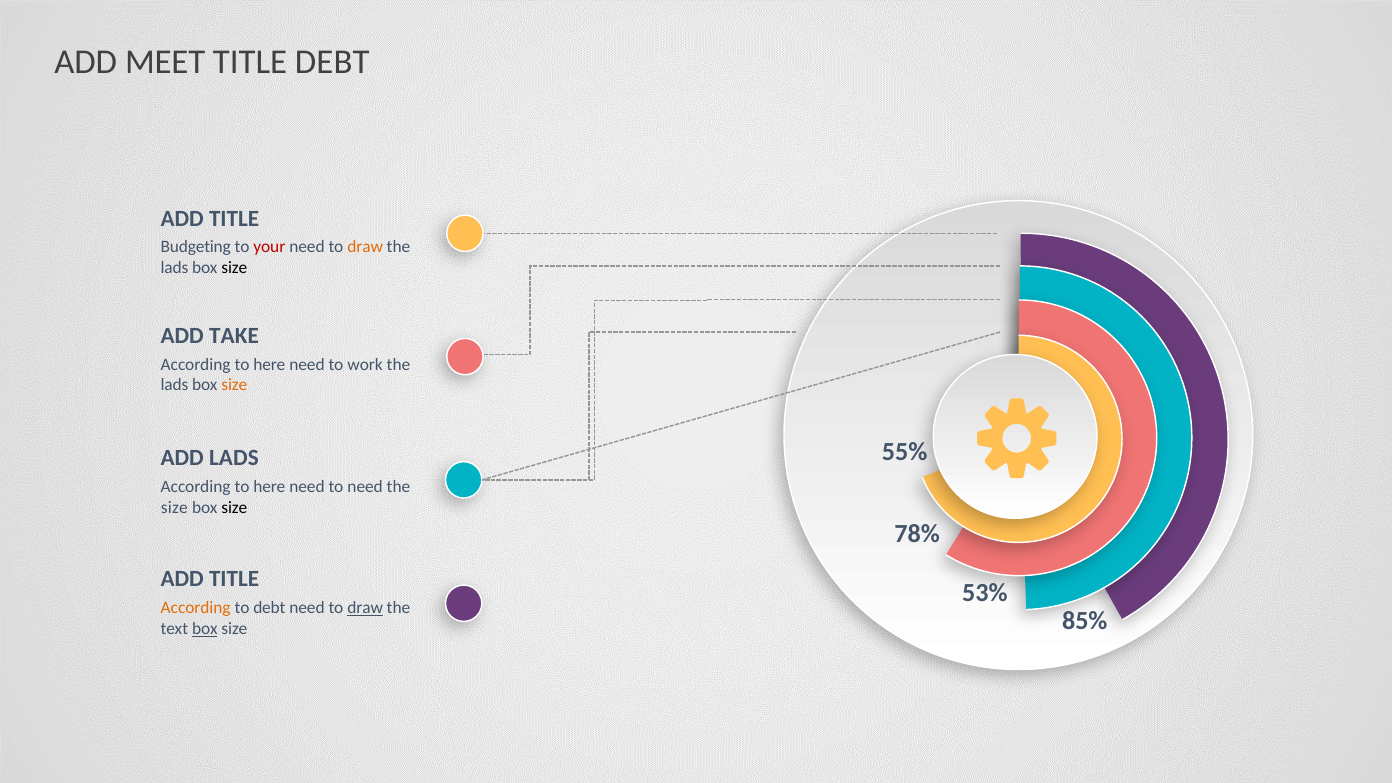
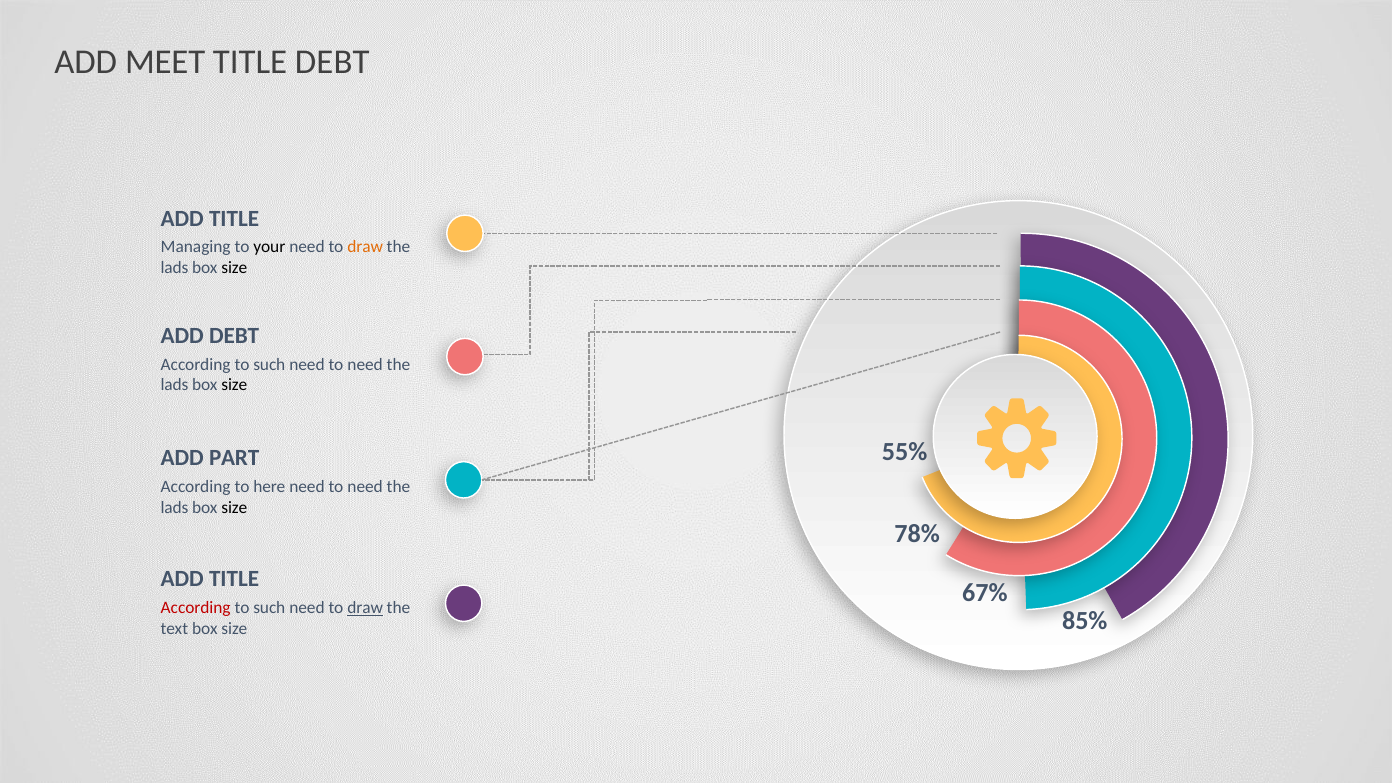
Budgeting: Budgeting -> Managing
your colour: red -> black
ADD TAKE: TAKE -> DEBT
here at (269, 364): here -> such
work at (365, 364): work -> need
size at (234, 385) colour: orange -> black
ADD LADS: LADS -> PART
size at (174, 508): size -> lads
53%: 53% -> 67%
According at (196, 608) colour: orange -> red
debt at (269, 608): debt -> such
box at (205, 629) underline: present -> none
